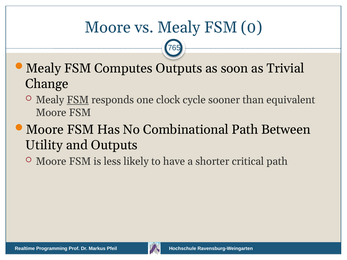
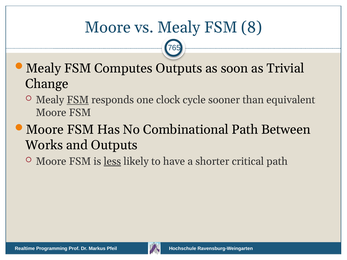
0: 0 -> 8
Utility: Utility -> Works
less underline: none -> present
